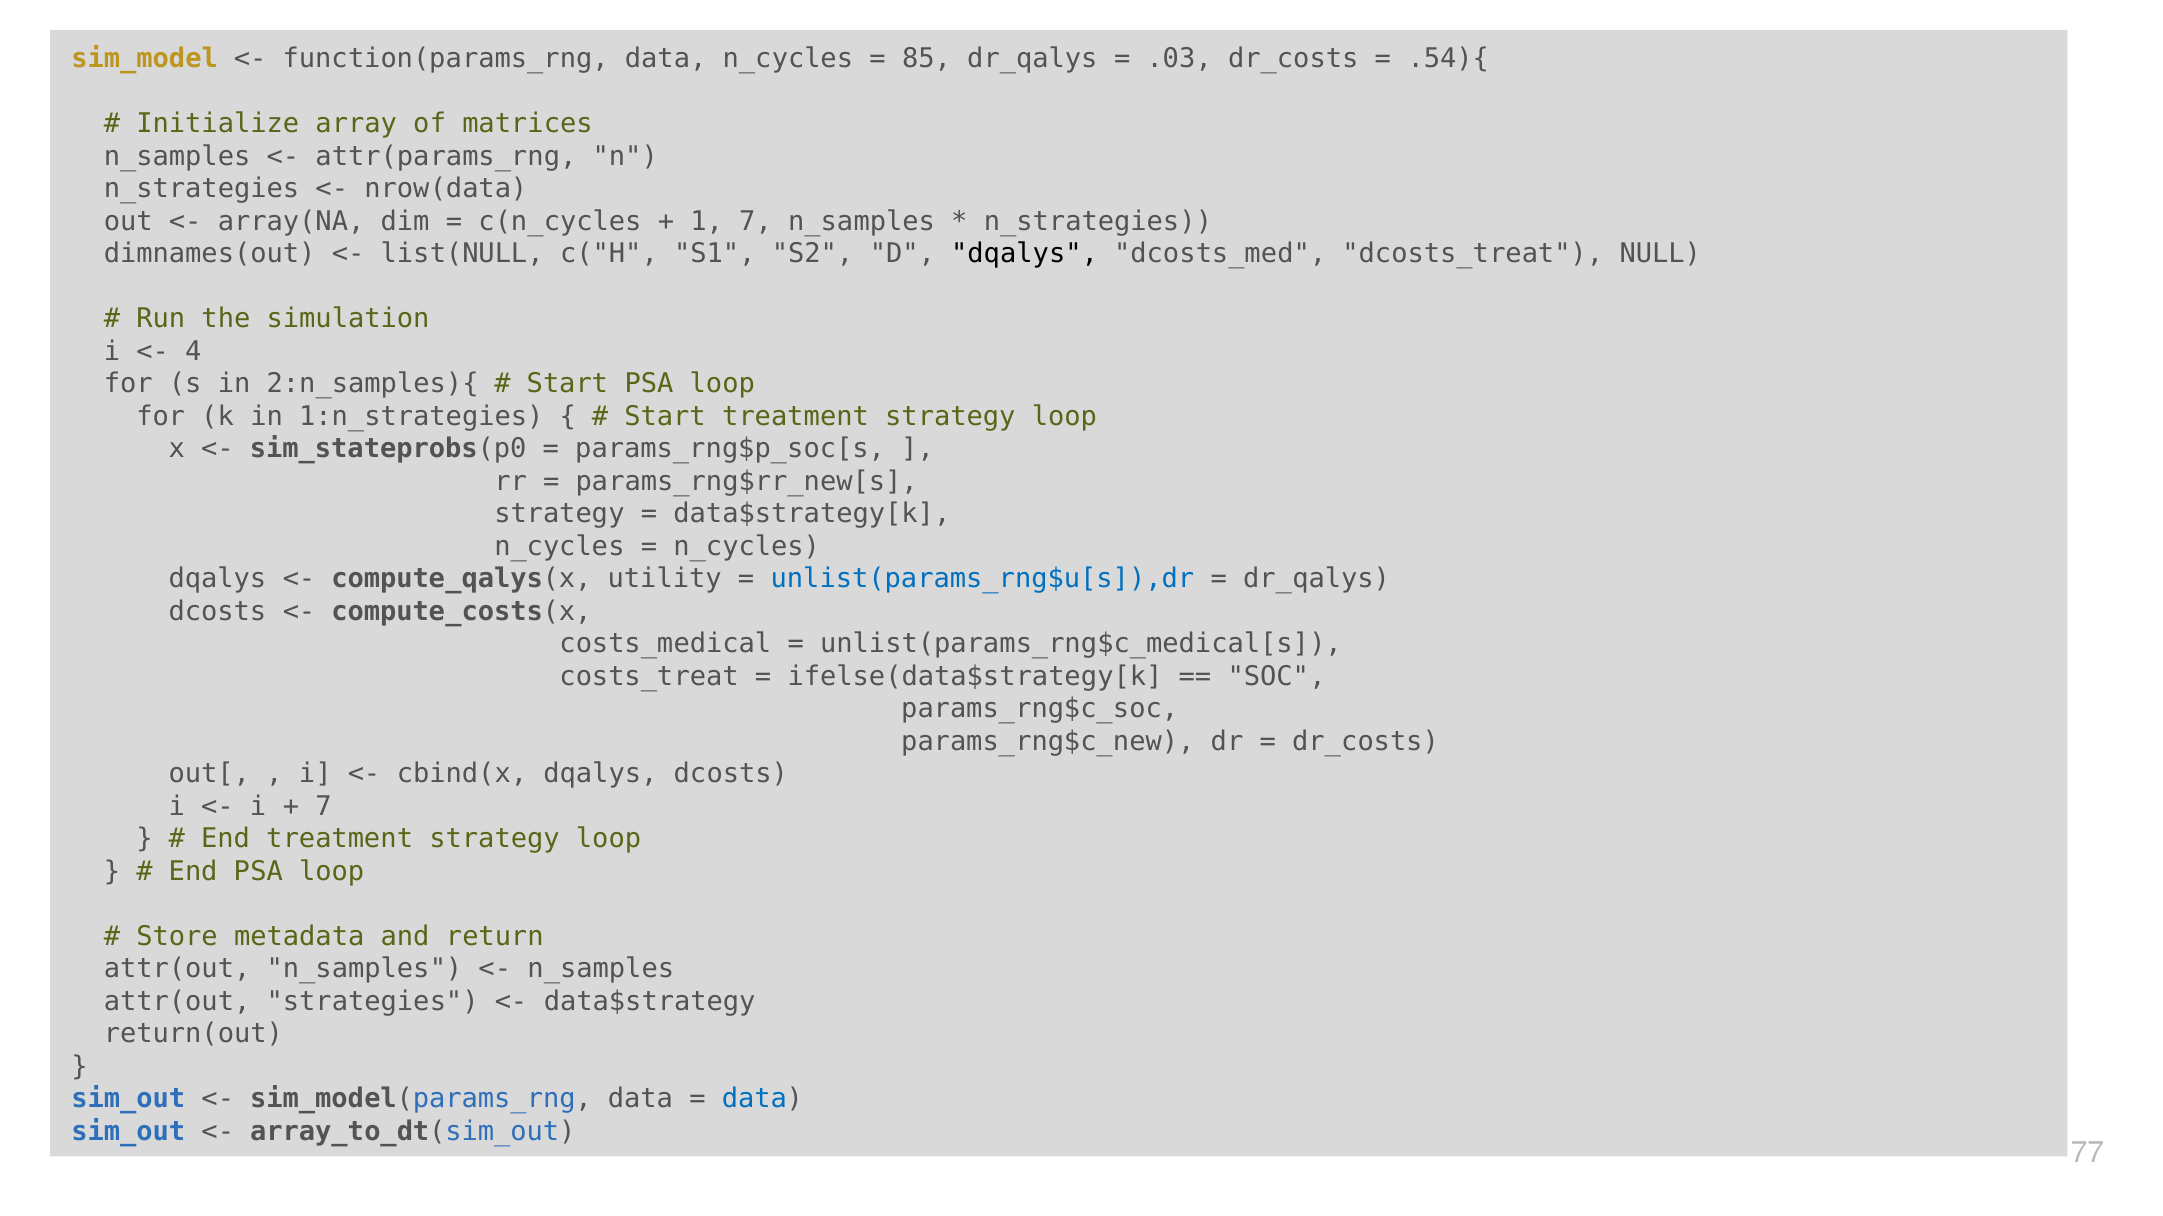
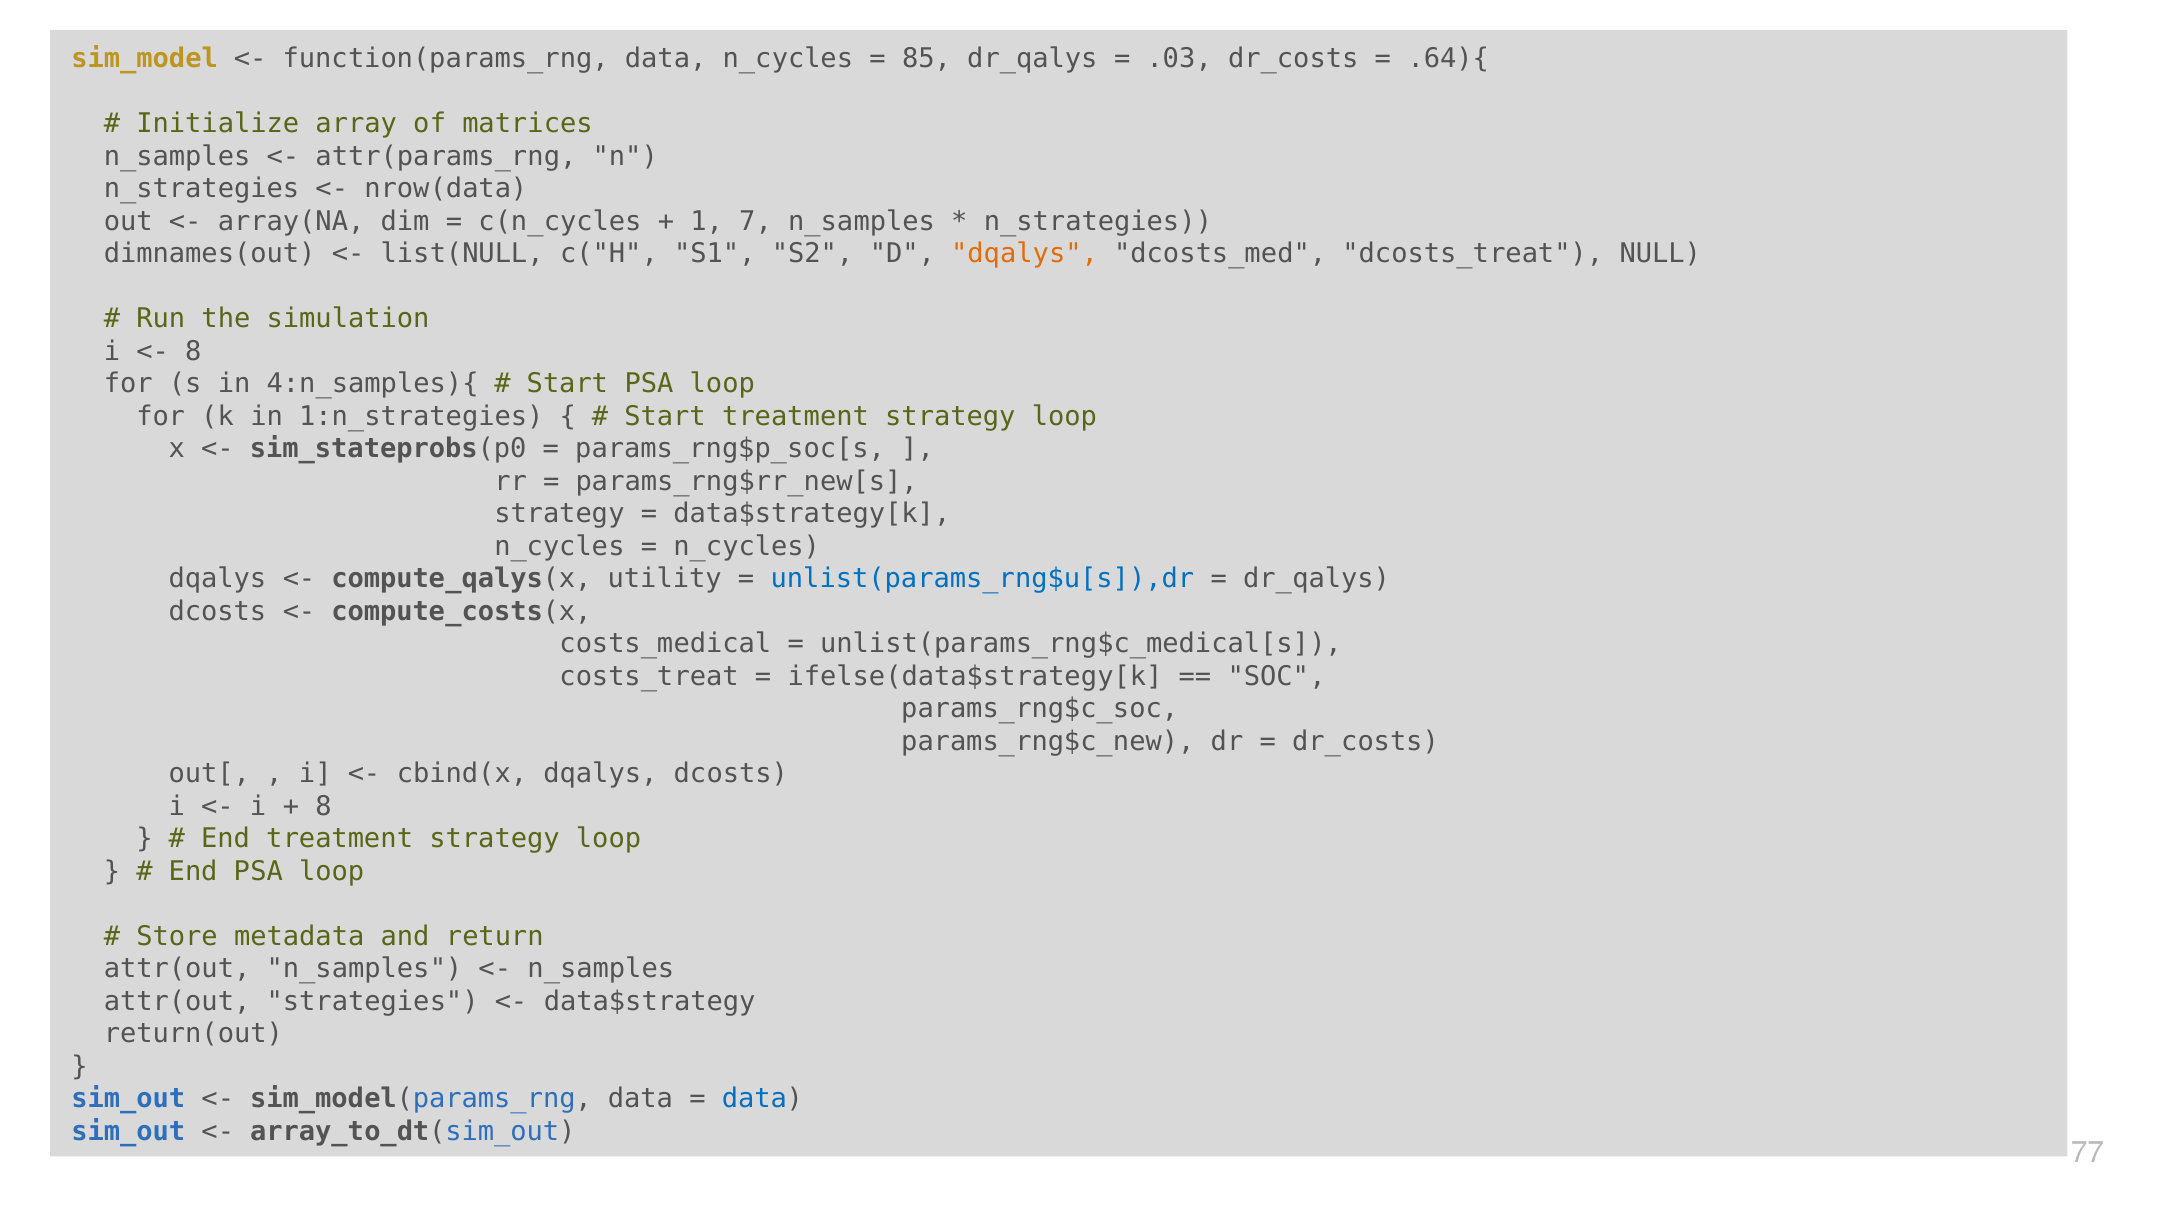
.54){: .54){ -> .64){
dqalys at (1025, 254) colour: black -> orange
4 at (193, 351): 4 -> 8
2:n_samples){: 2:n_samples){ -> 4:n_samples){
7 at (323, 807): 7 -> 8
